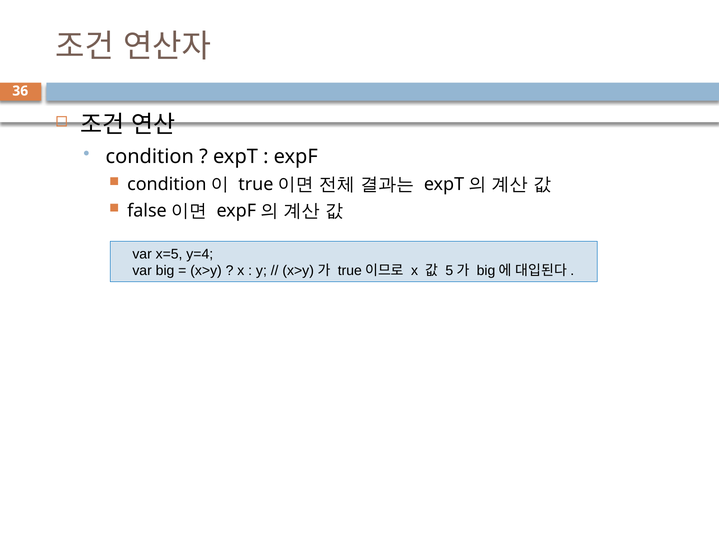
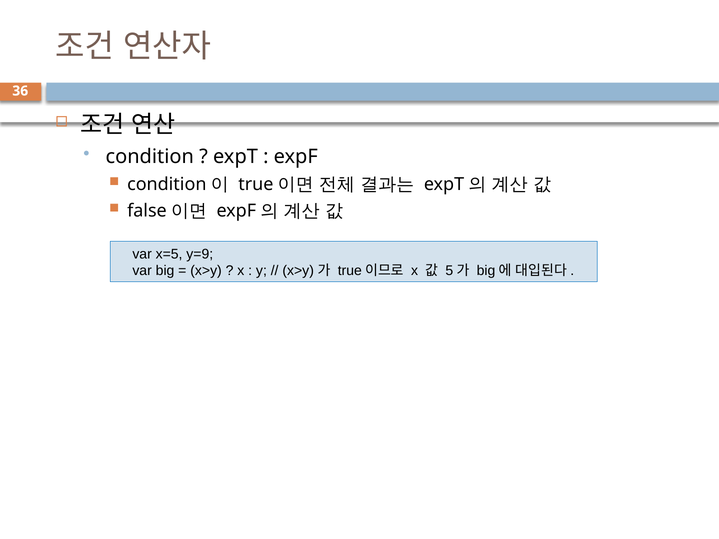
y=4: y=4 -> y=9
